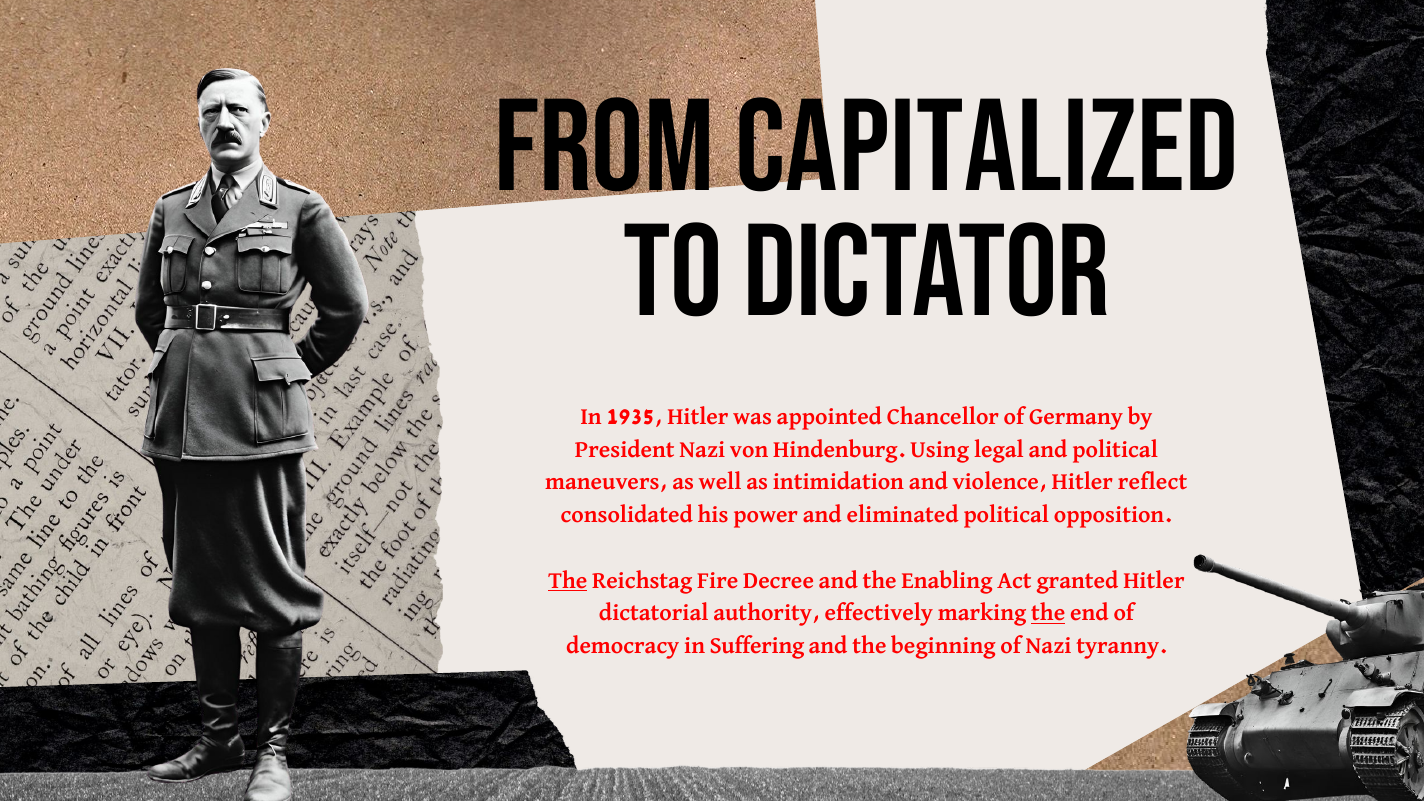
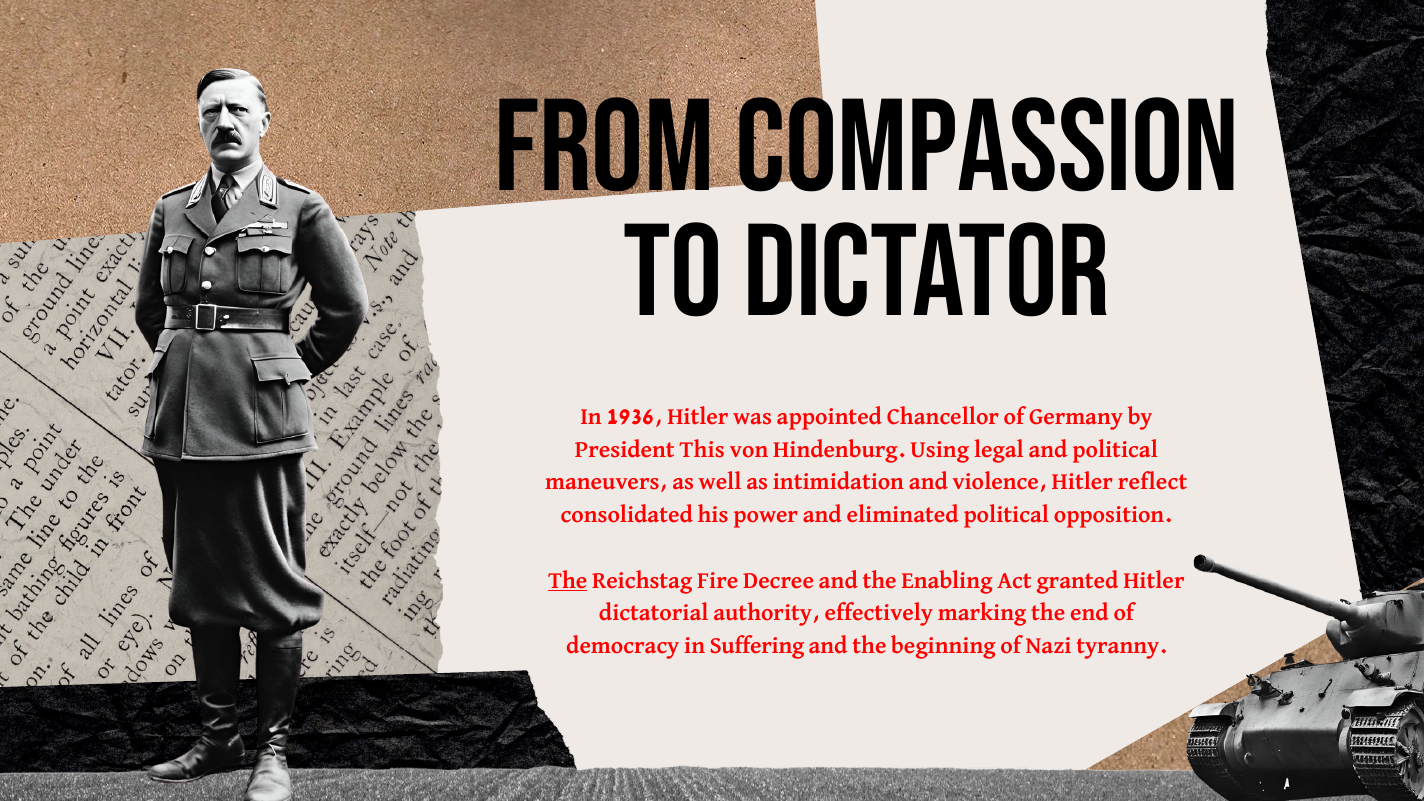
Capitalized: Capitalized -> Compassion
1935: 1935 -> 1936
President Nazi: Nazi -> This
the at (1048, 613) underline: present -> none
